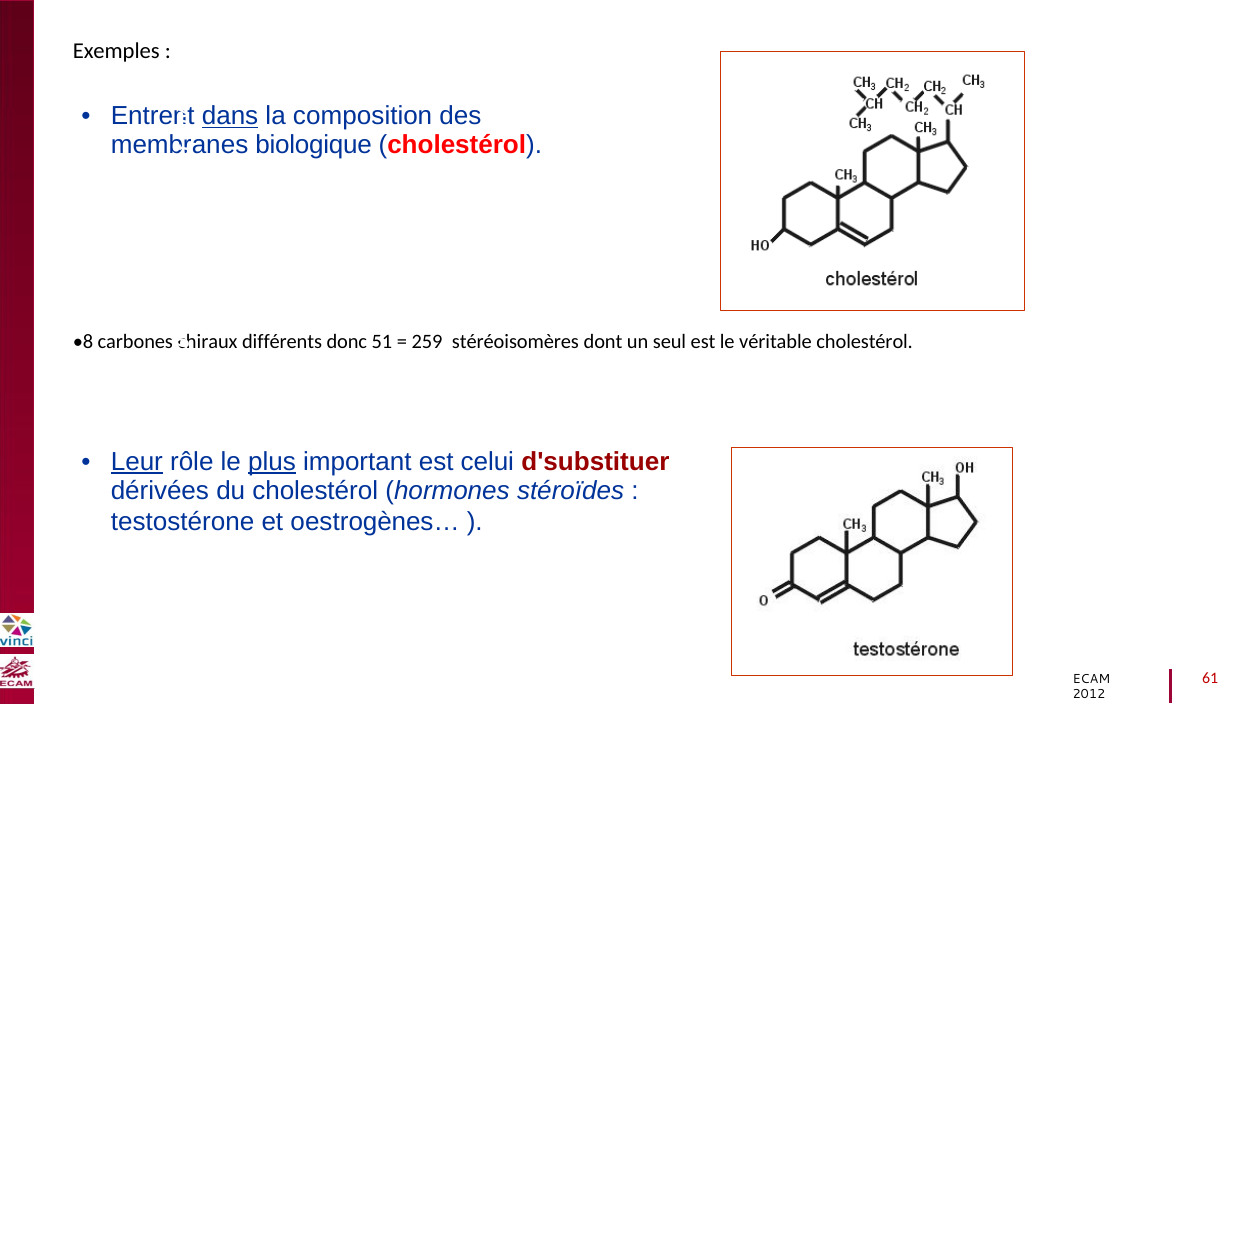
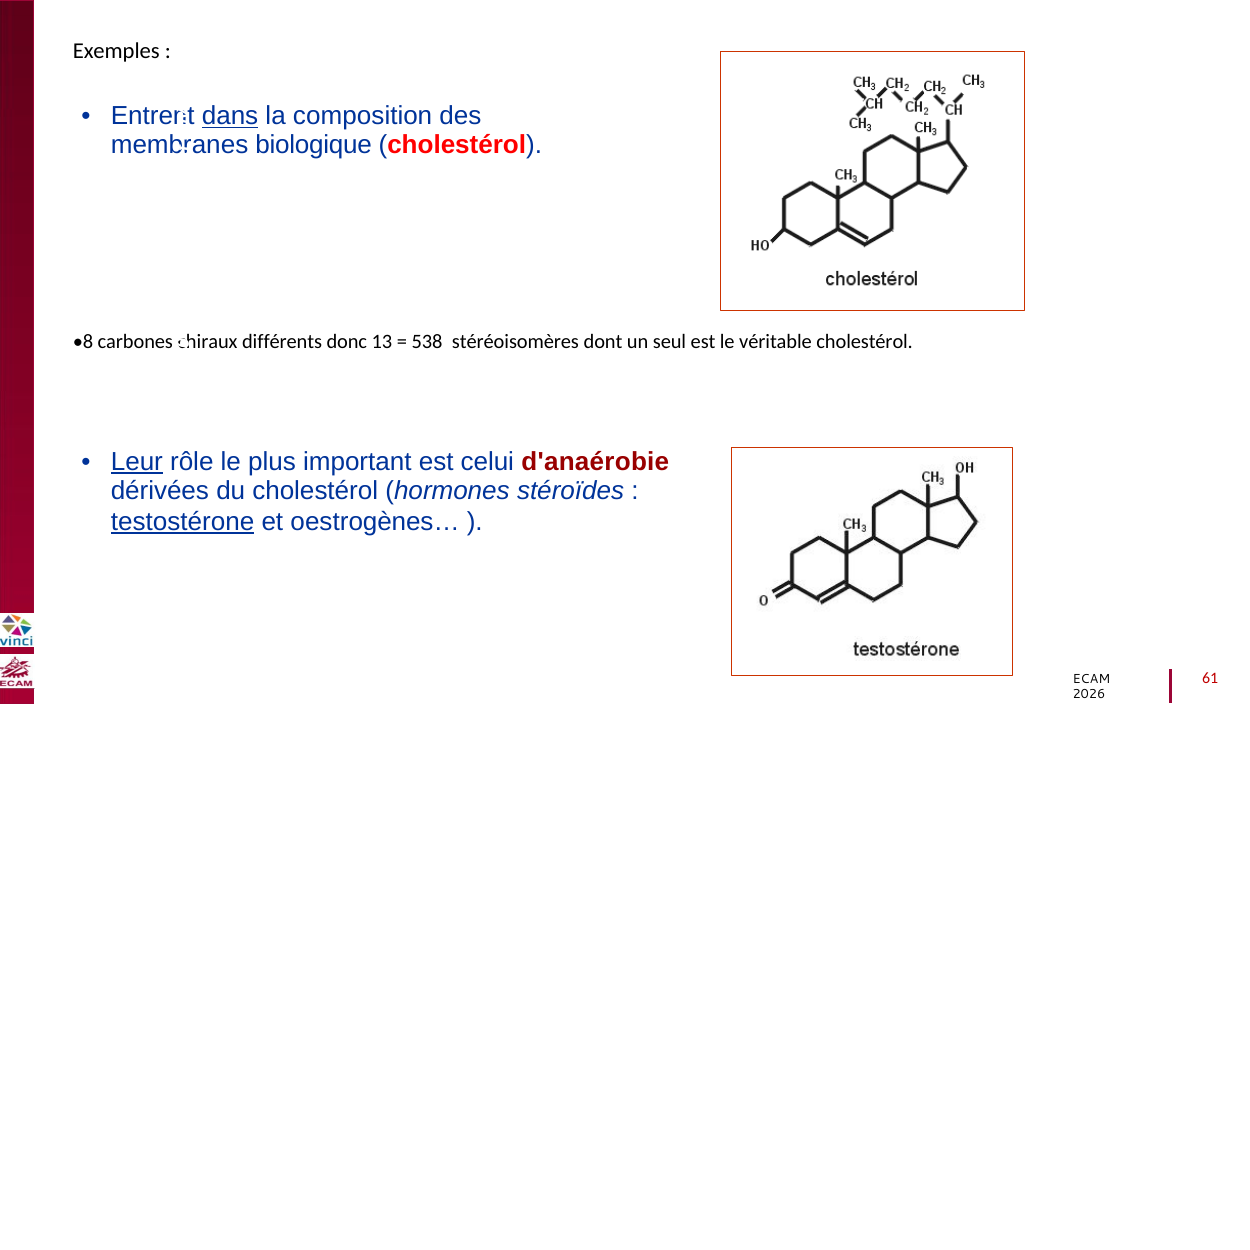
51: 51 -> 13
259: 259 -> 538
plus underline: present -> none
d'substituer: d'substituer -> d'anaérobie
testostérone underline: none -> present
2012: 2012 -> 2026
